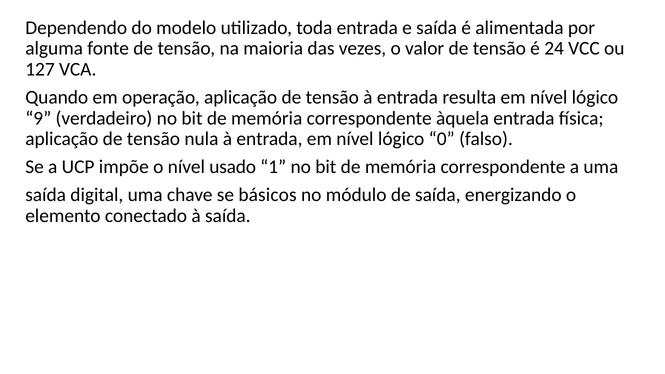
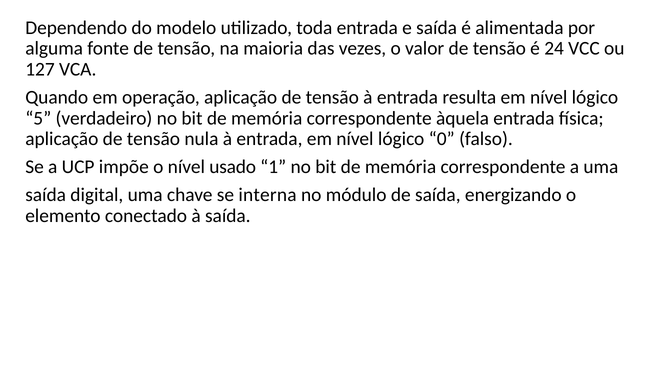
9: 9 -> 5
básicos: básicos -> interna
